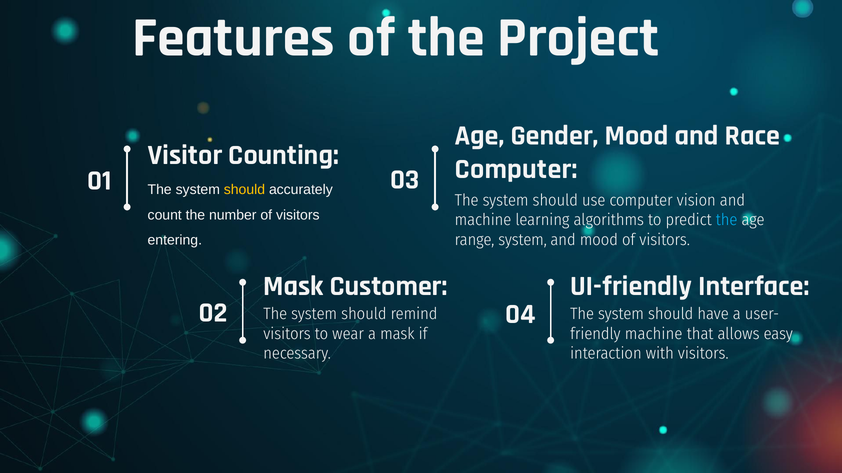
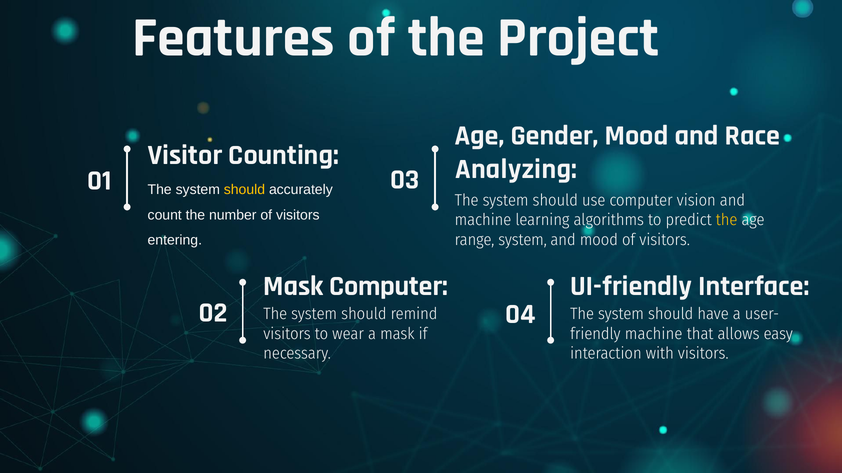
Computer at (516, 169): Computer -> Analyzing
the at (727, 220) colour: light blue -> yellow
Mask Customer: Customer -> Computer
